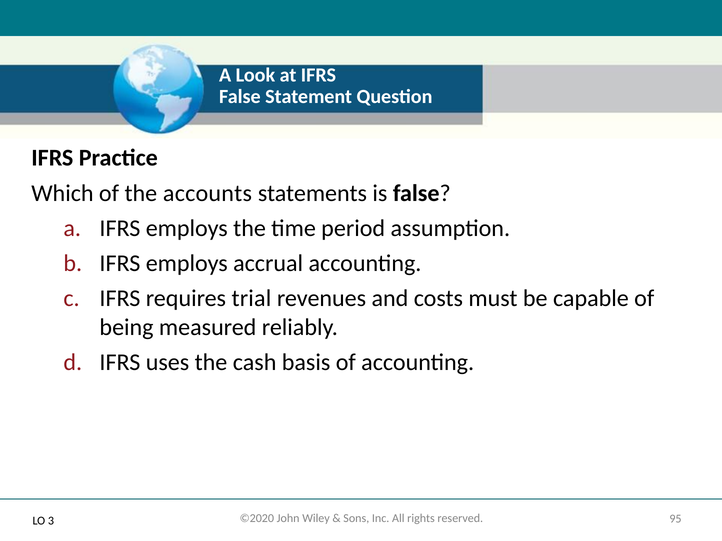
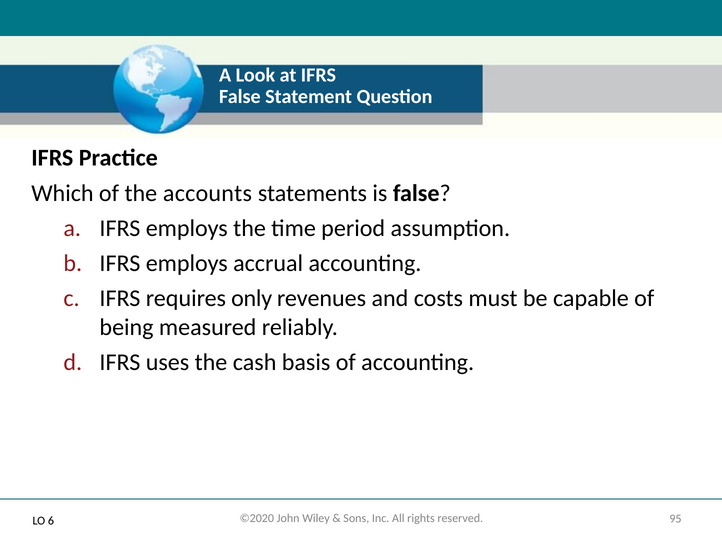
trial: trial -> only
3: 3 -> 6
